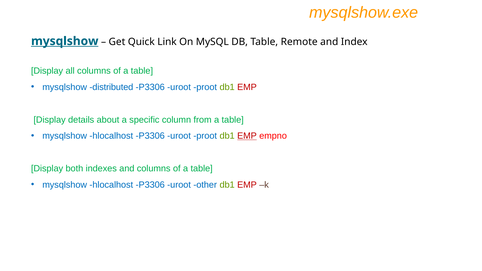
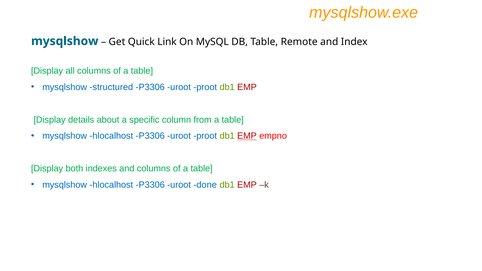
mysqlshow at (65, 41) underline: present -> none
distributed: distributed -> structured
other: other -> done
